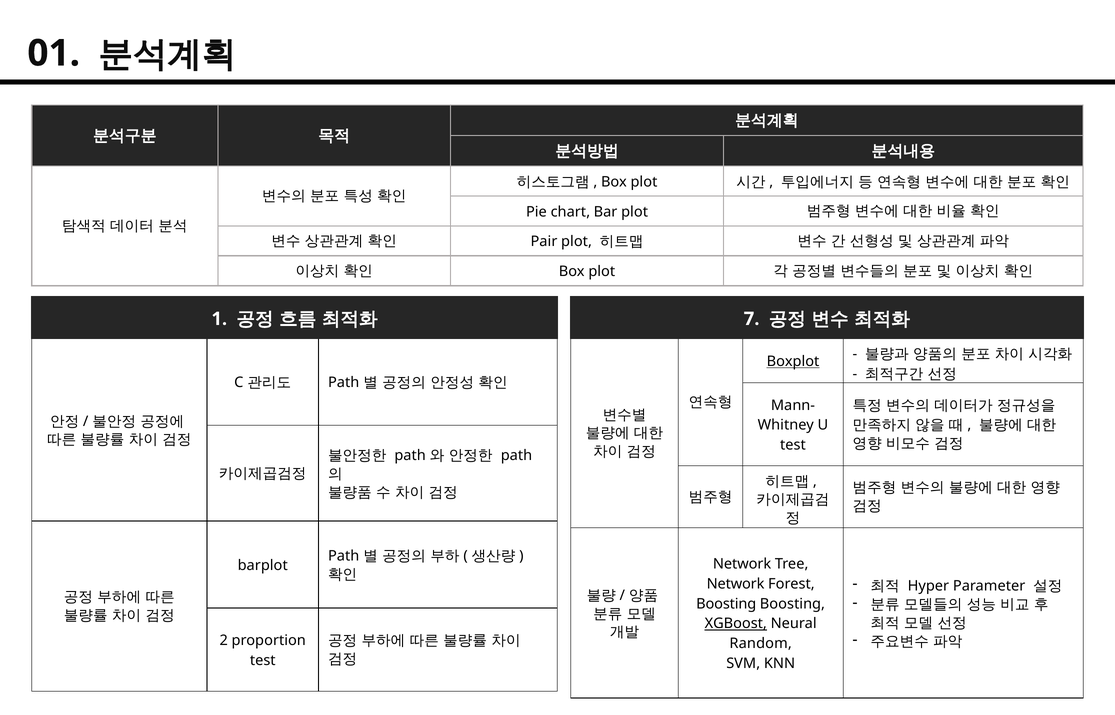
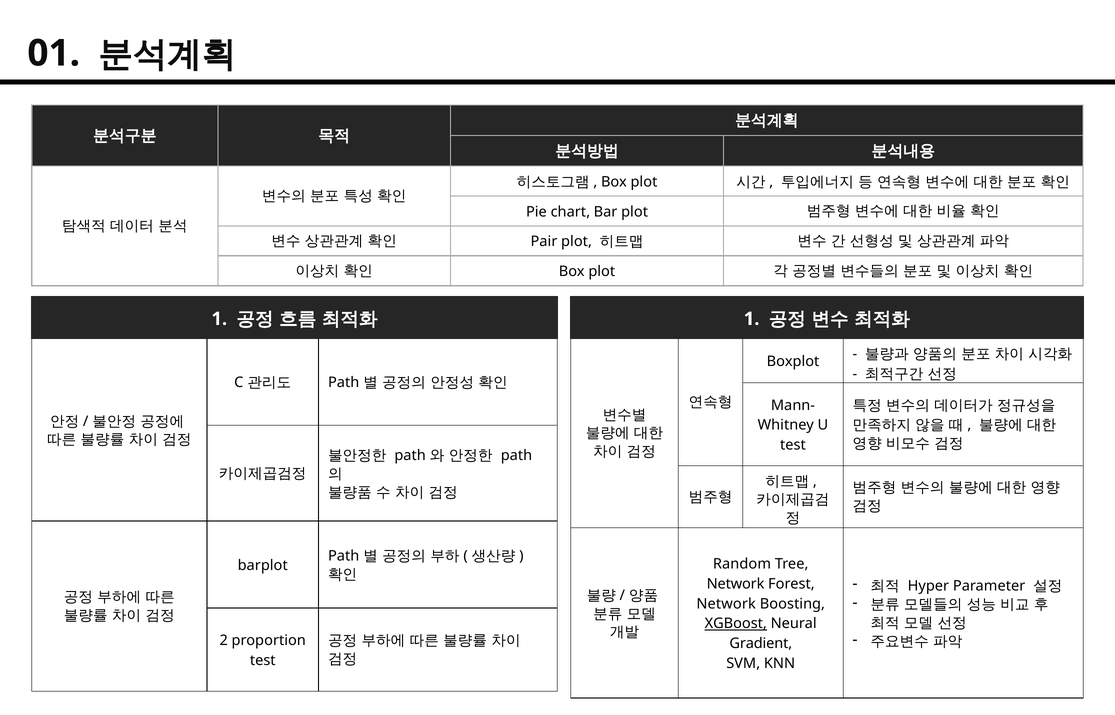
7 at (752, 319): 7 -> 1
Boxplot underline: present -> none
Network at (742, 564): Network -> Random
Boosting at (726, 604): Boosting -> Network
Random: Random -> Gradient
